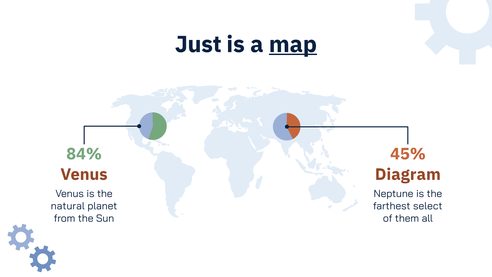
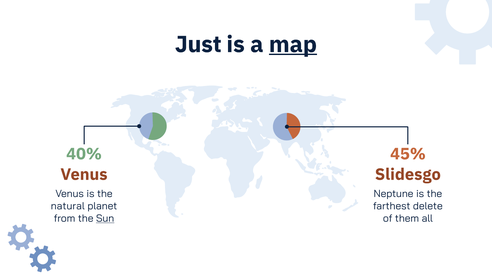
84%: 84% -> 40%
Diagram: Diagram -> Slidesgo
select: select -> delete
Sun underline: none -> present
